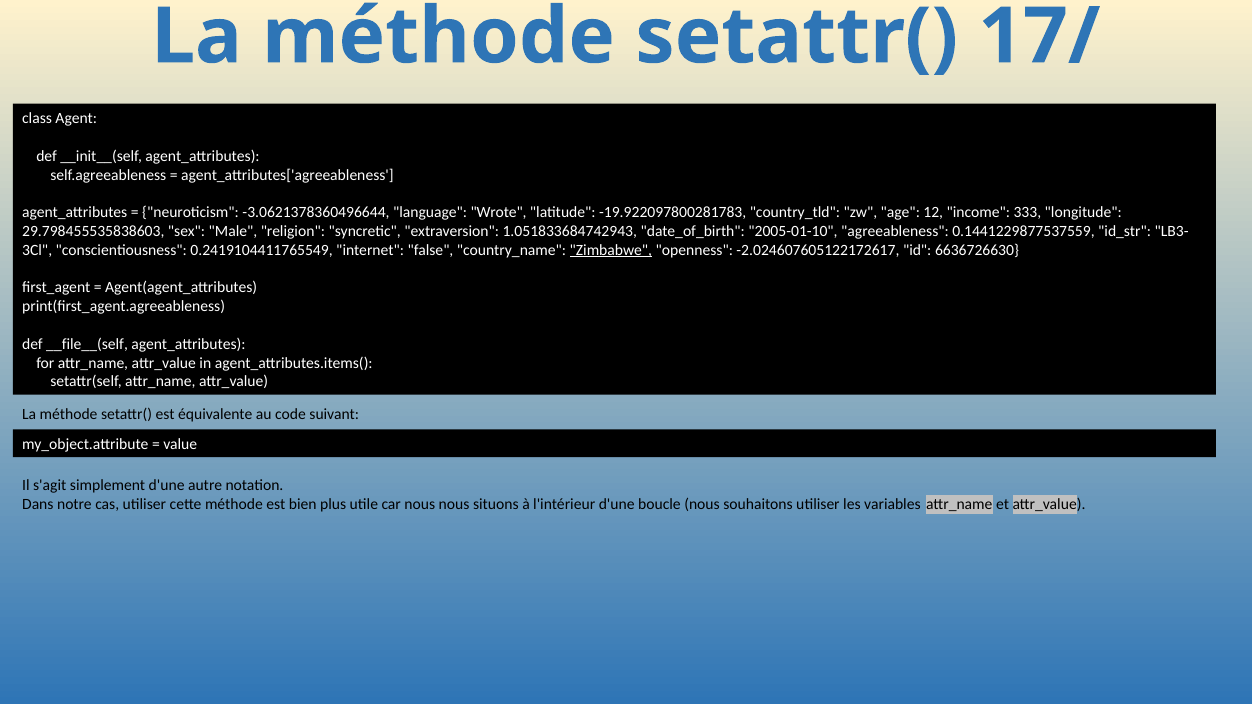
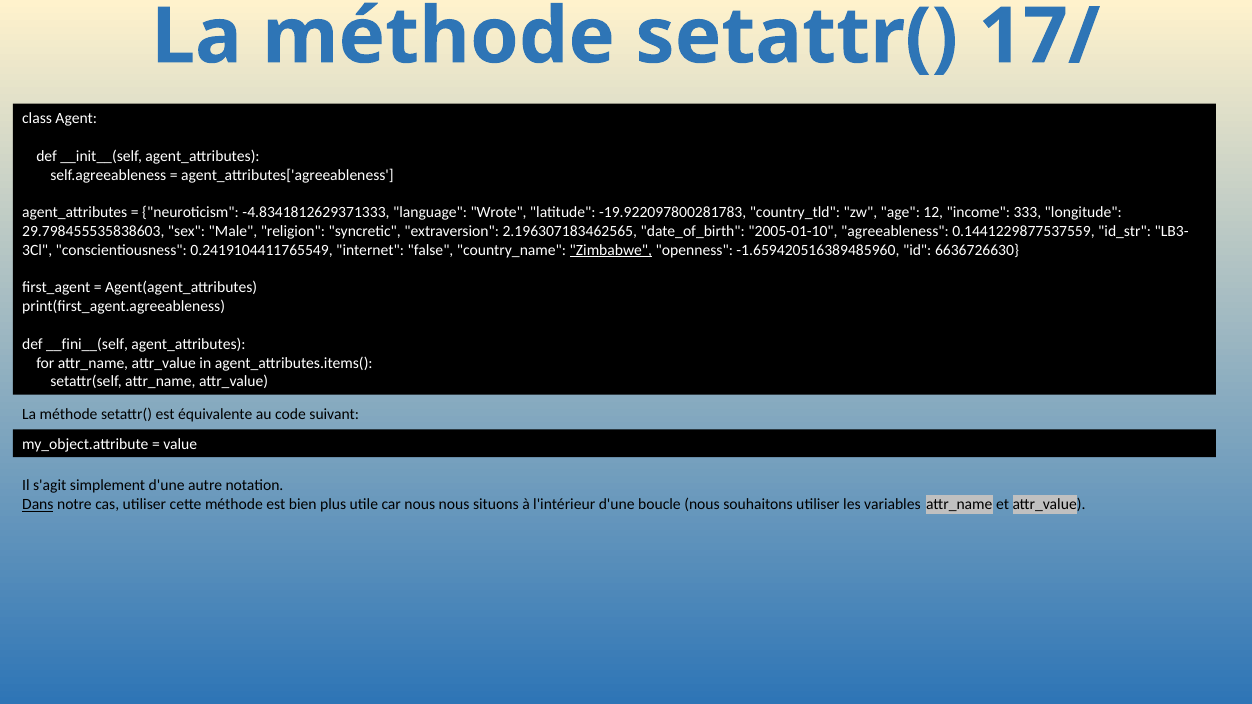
-3.0621378360496644: -3.0621378360496644 -> -4.8341812629371333
1.051833684742943: 1.051833684742943 -> 2.196307183462565
-2.024607605122172617: -2.024607605122172617 -> -1.659420516389485960
__file__(self: __file__(self -> __fini__(self
Dans underline: none -> present
